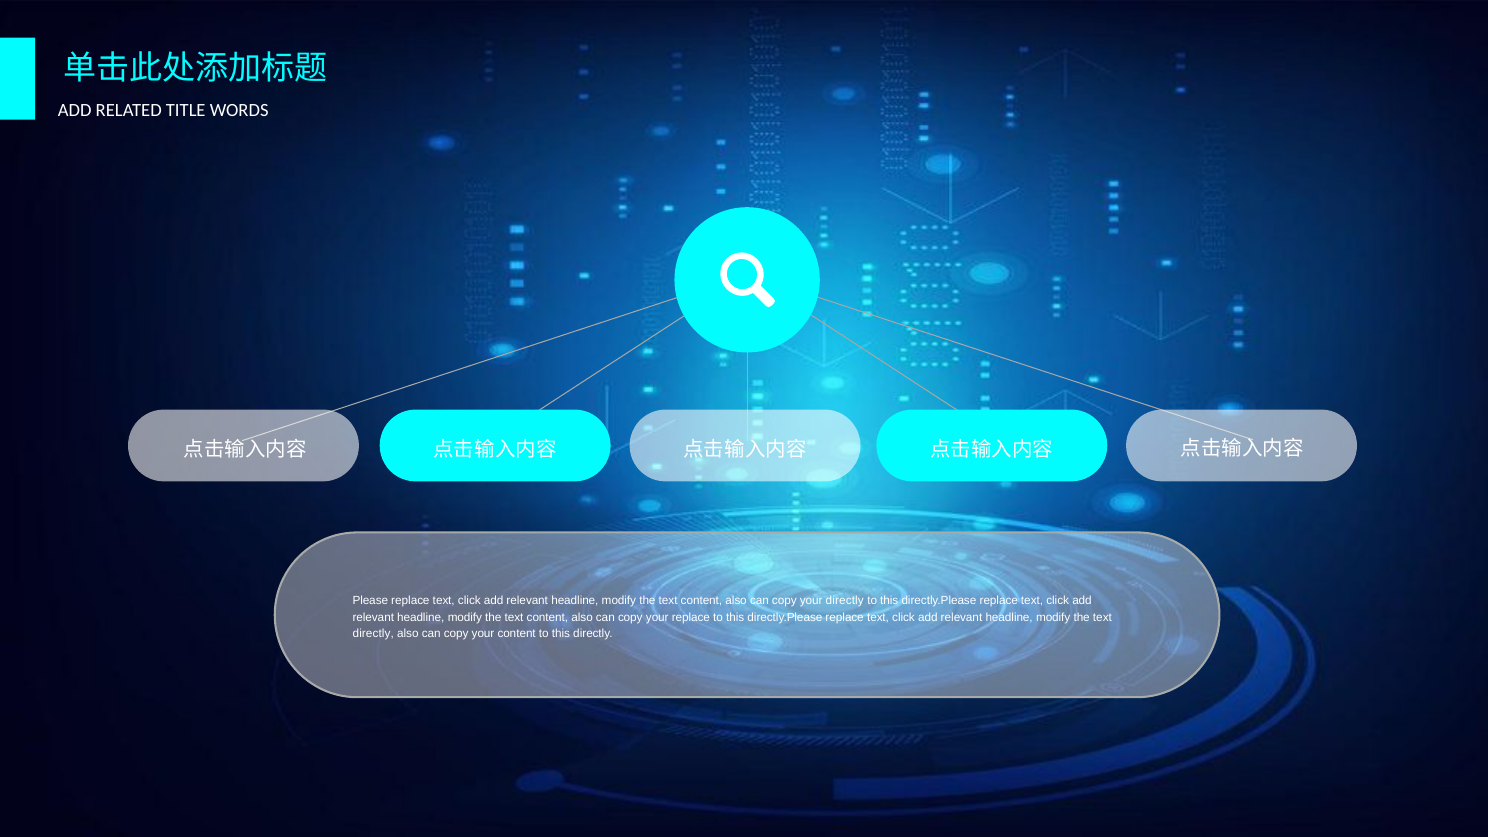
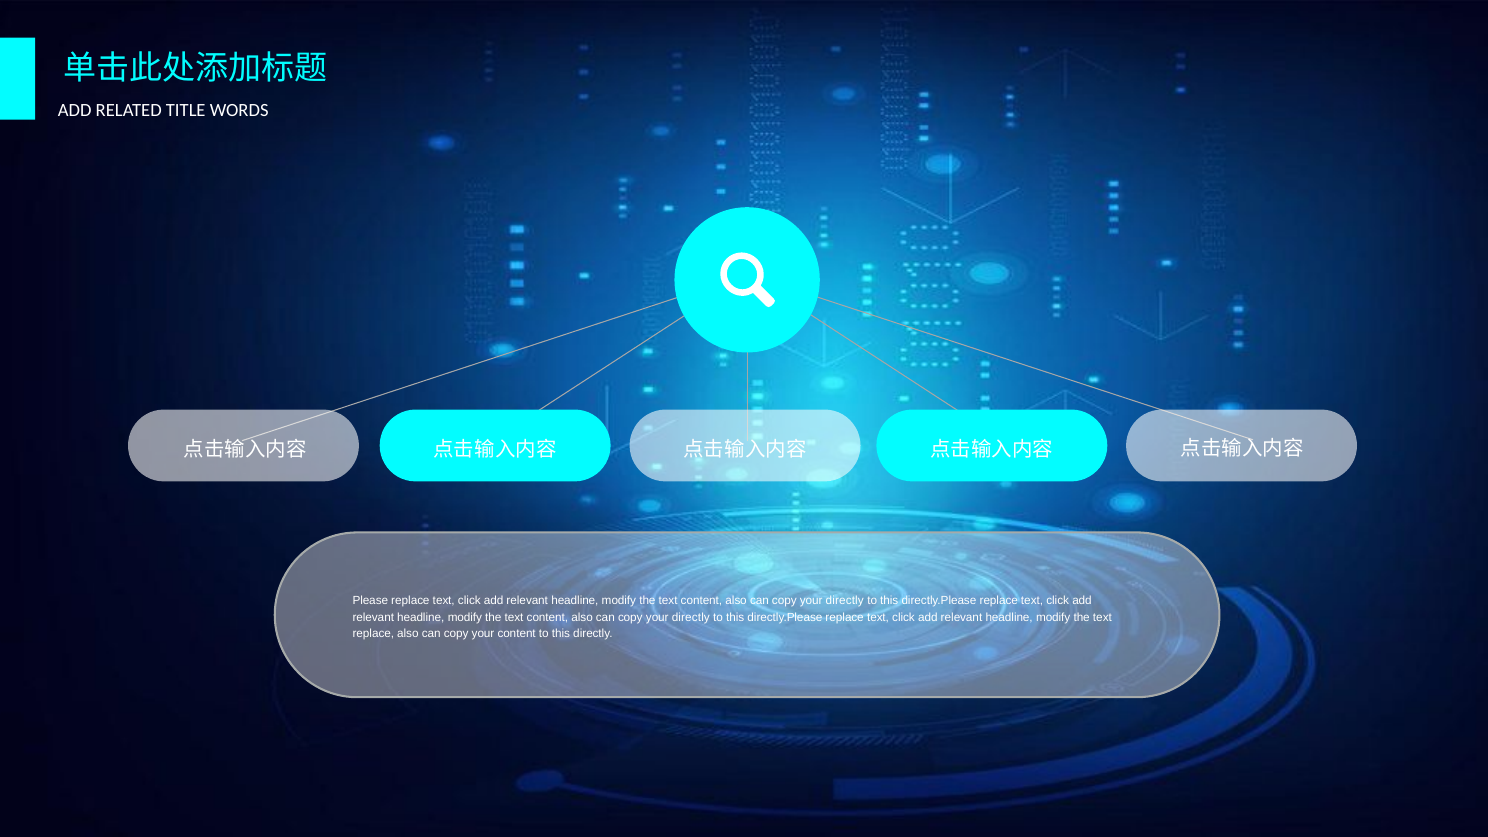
replace at (691, 617): replace -> directly
directly at (373, 634): directly -> replace
